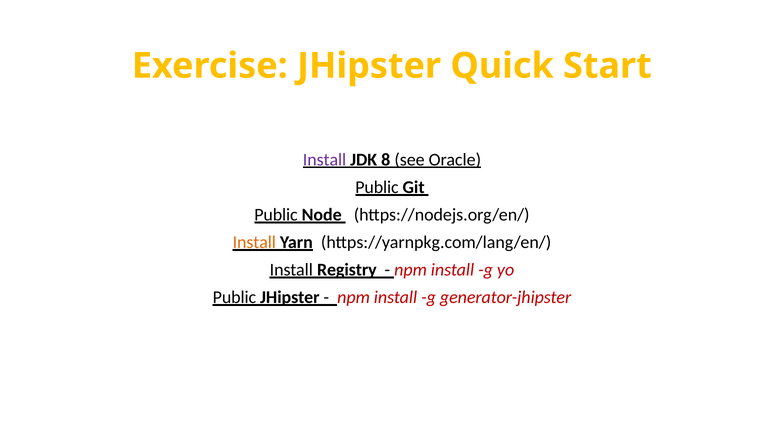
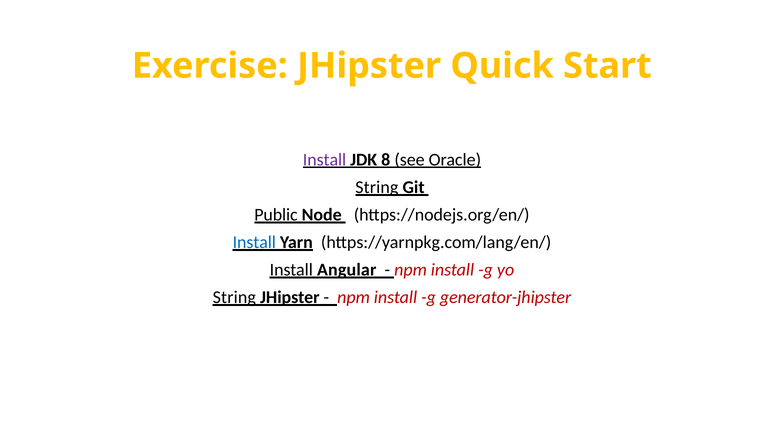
Public at (377, 187): Public -> String
Install at (254, 242) colour: orange -> blue
Registry: Registry -> Angular
Public at (234, 297): Public -> String
